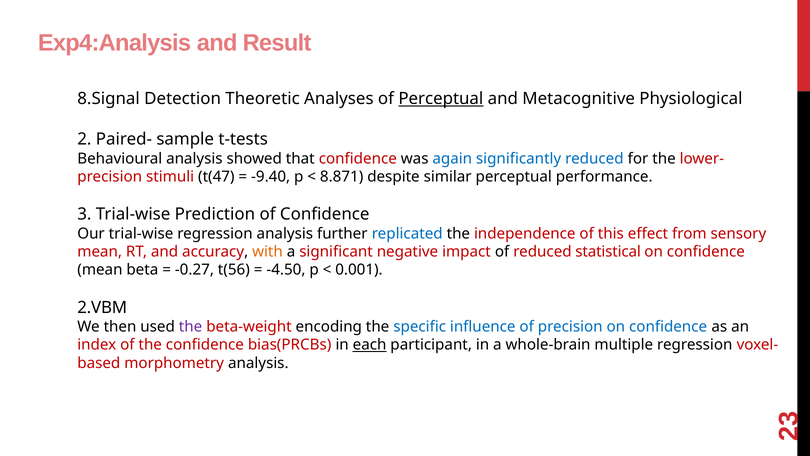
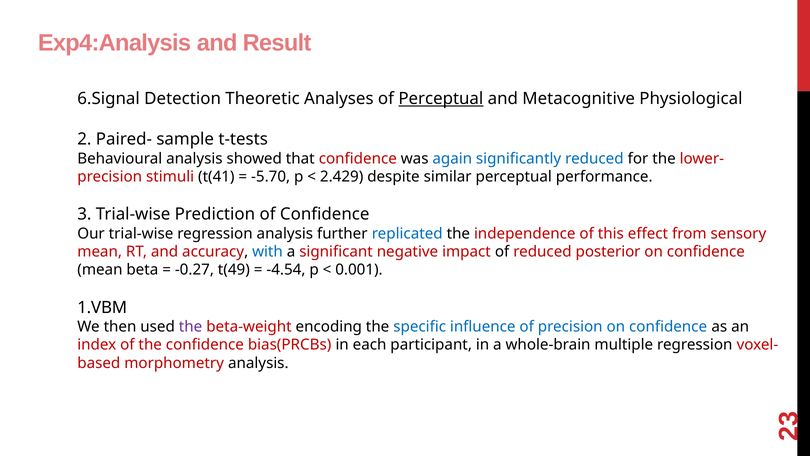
8.Signal: 8.Signal -> 6.Signal
t(47: t(47 -> t(41
-9.40: -9.40 -> -5.70
8.871: 8.871 -> 2.429
with colour: orange -> blue
statistical: statistical -> posterior
t(56: t(56 -> t(49
-4.50: -4.50 -> -4.54
2.VBM: 2.VBM -> 1.VBM
each underline: present -> none
